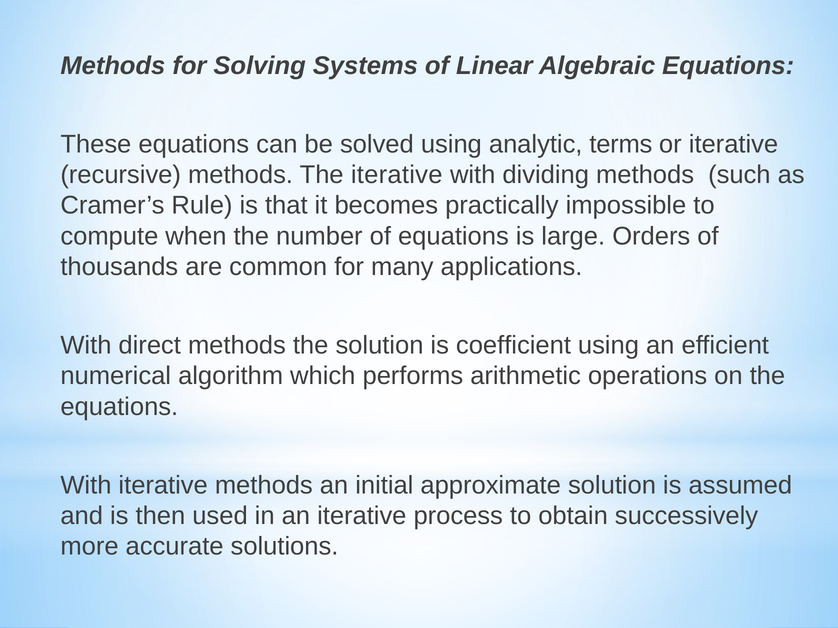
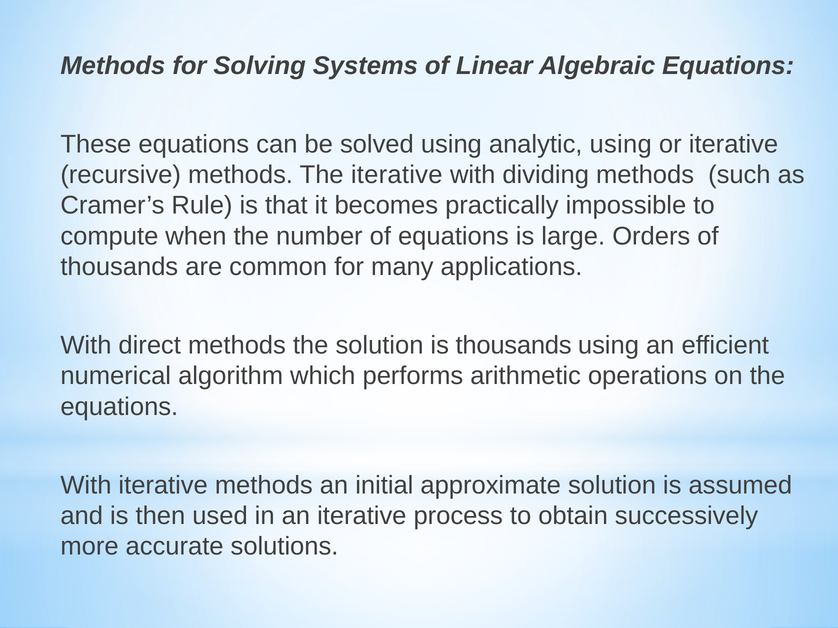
analytic terms: terms -> using
is coefficient: coefficient -> thousands
